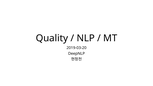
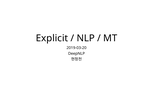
Quality: Quality -> Explicit
